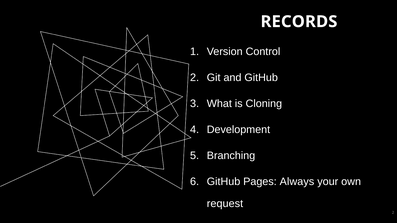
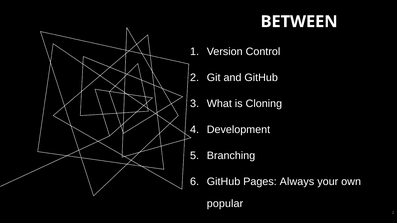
RECORDS: RECORDS -> BETWEEN
request: request -> popular
